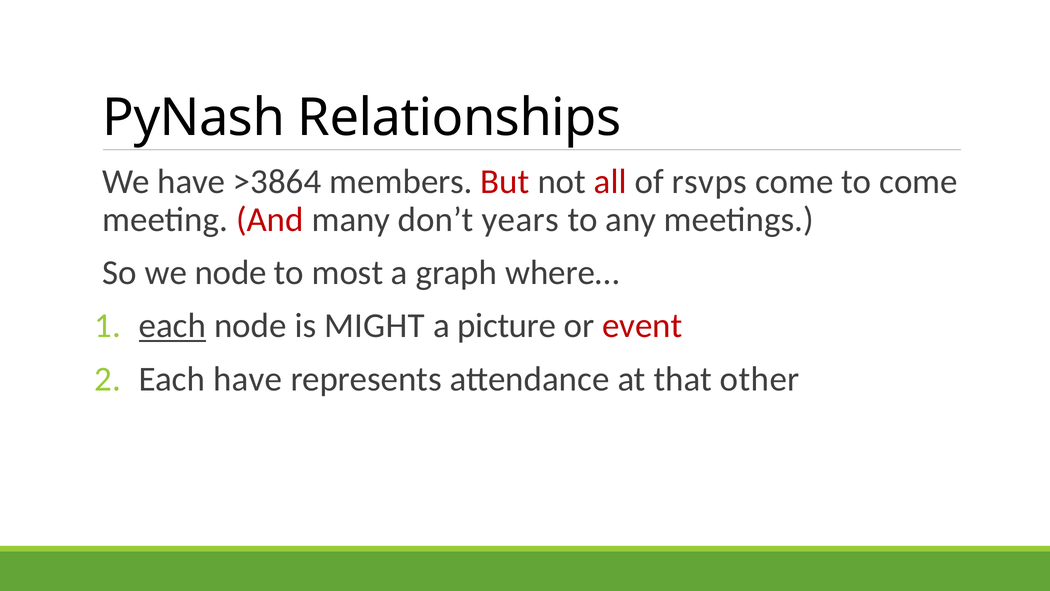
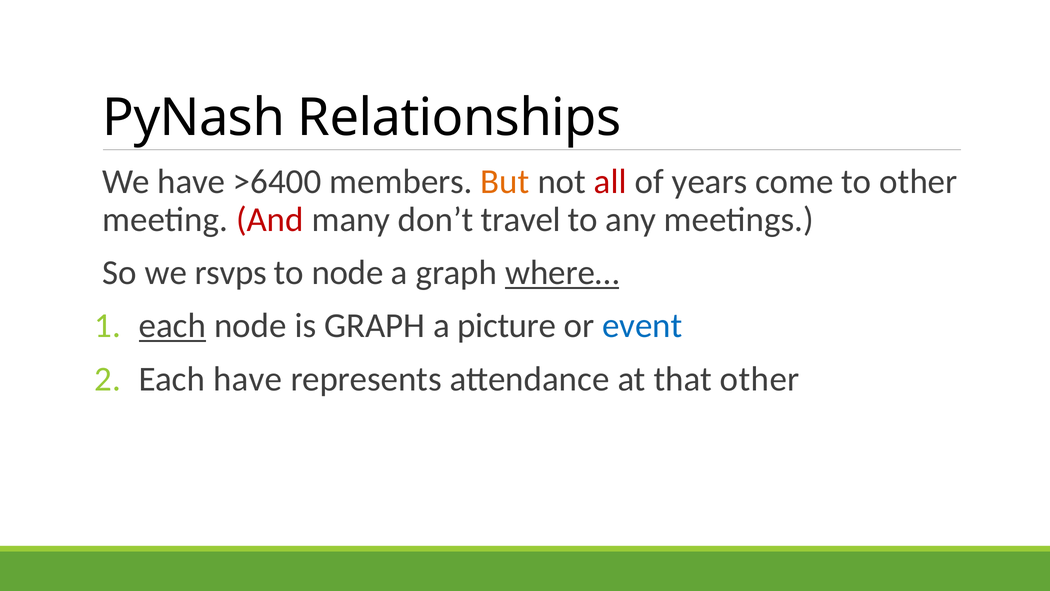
>3864: >3864 -> >6400
But colour: red -> orange
rsvps: rsvps -> years
to come: come -> other
years: years -> travel
we node: node -> rsvps
to most: most -> node
where… underline: none -> present
is MIGHT: MIGHT -> GRAPH
event colour: red -> blue
